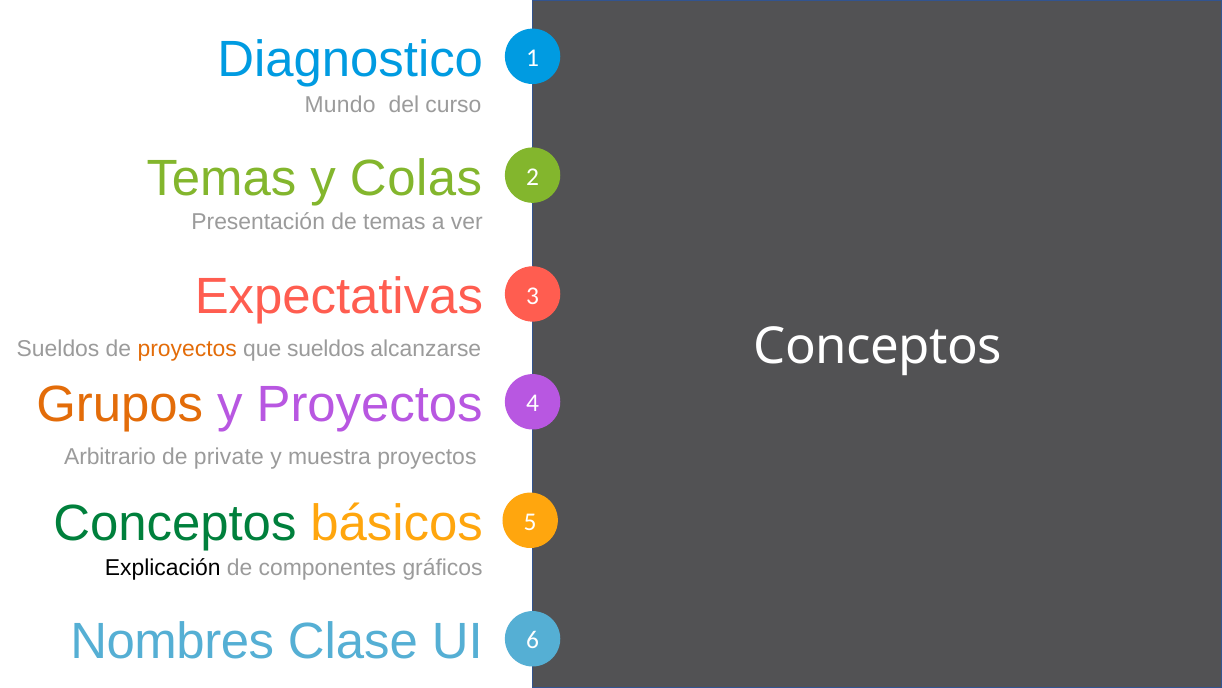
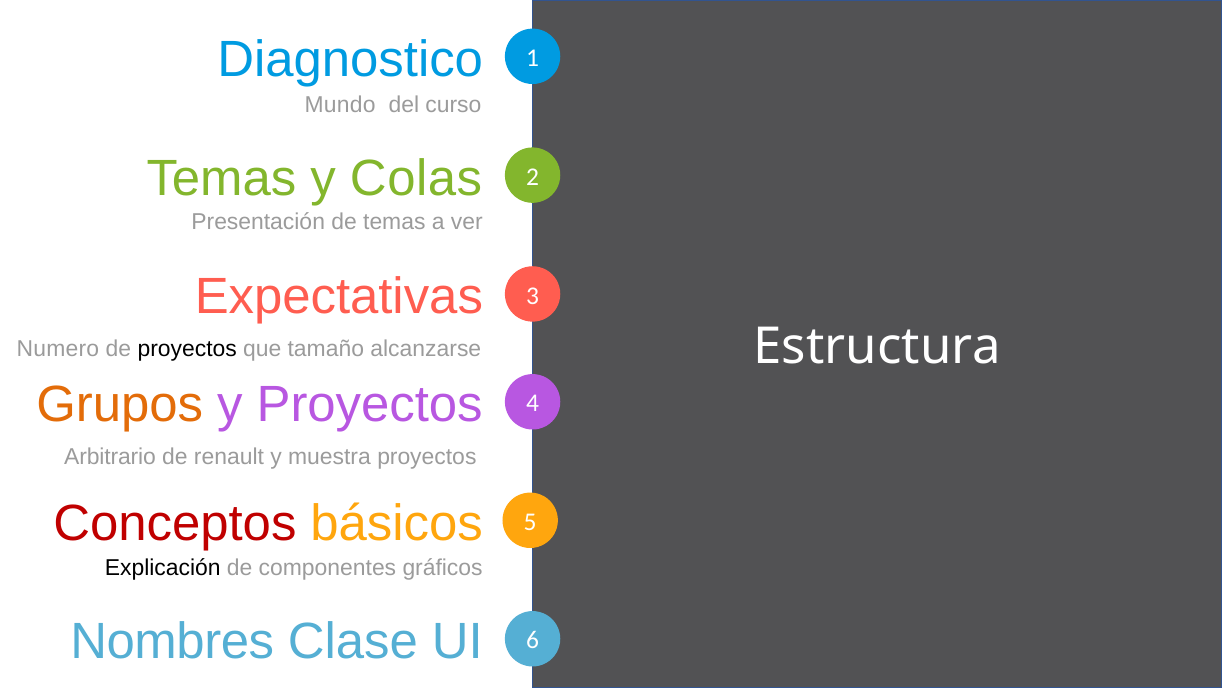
Conceptos at (878, 347): Conceptos -> Estructura
Sueldos at (58, 349): Sueldos -> Numero
proyectos at (187, 349) colour: orange -> black
que sueldos: sueldos -> tamaño
private: private -> renault
Conceptos at (175, 523) colour: green -> red
